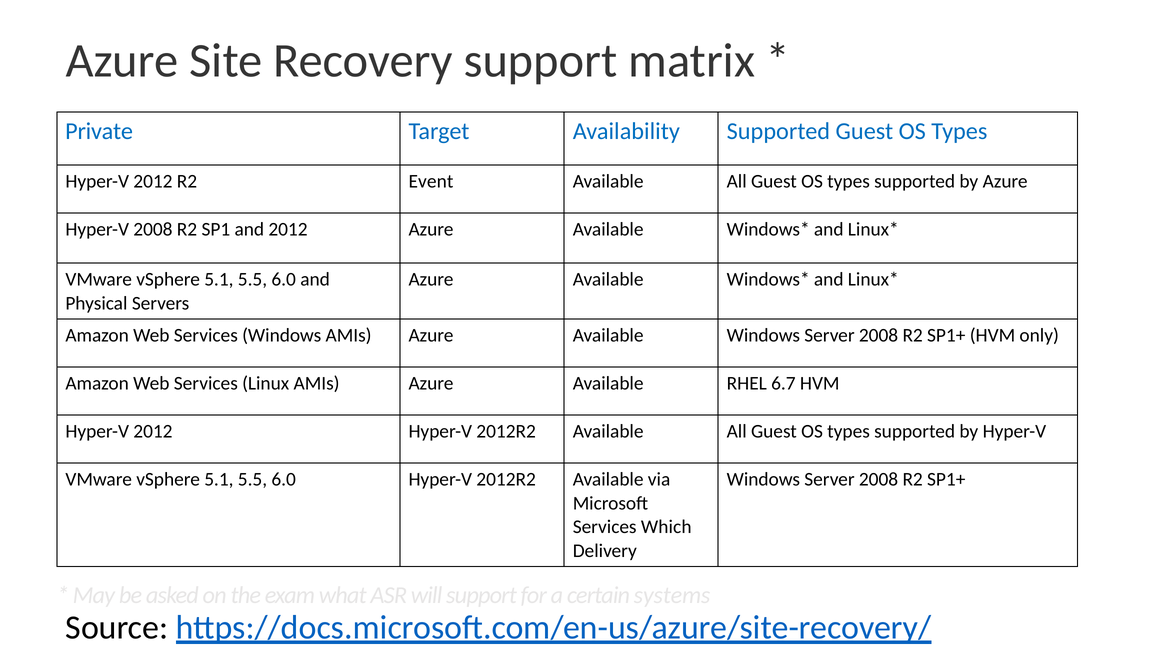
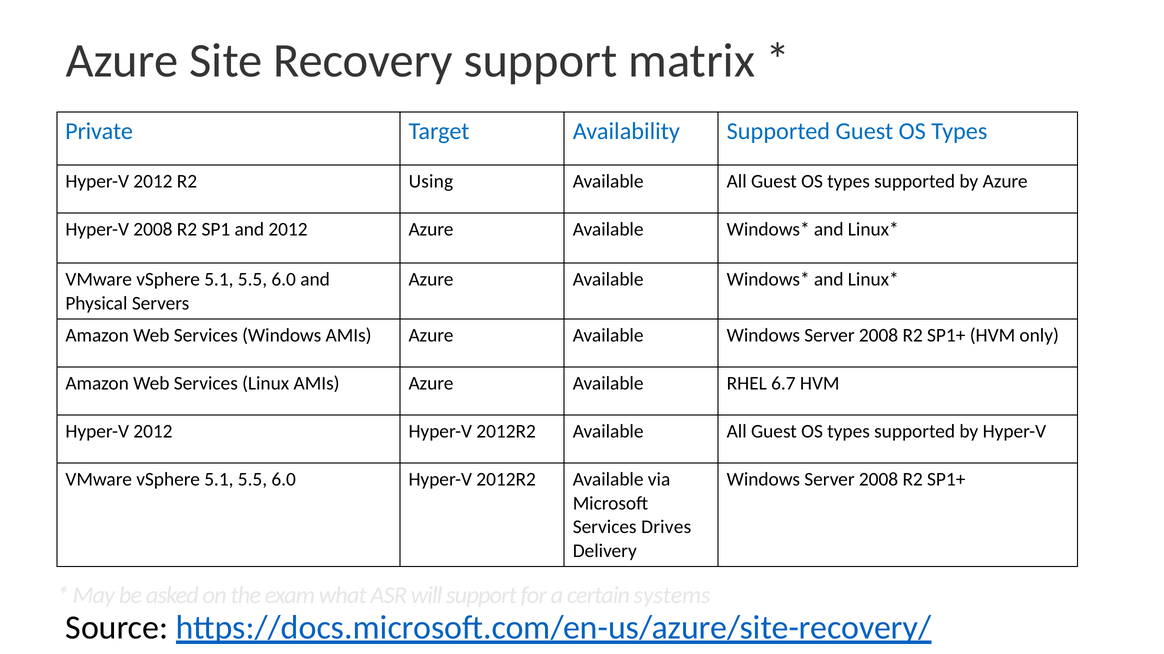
Event: Event -> Using
Which: Which -> Drives
